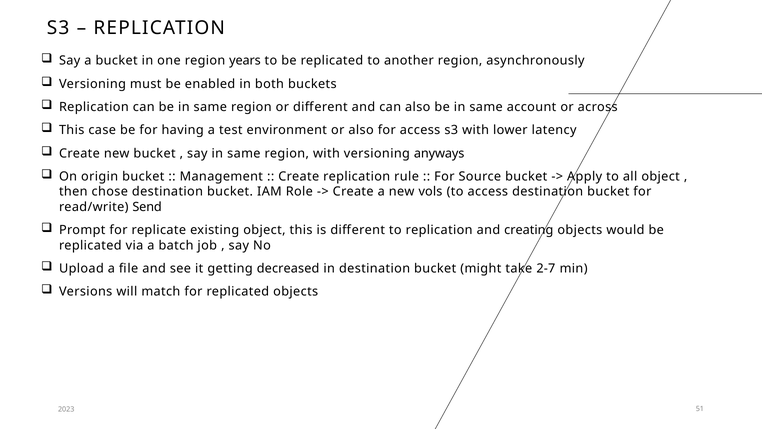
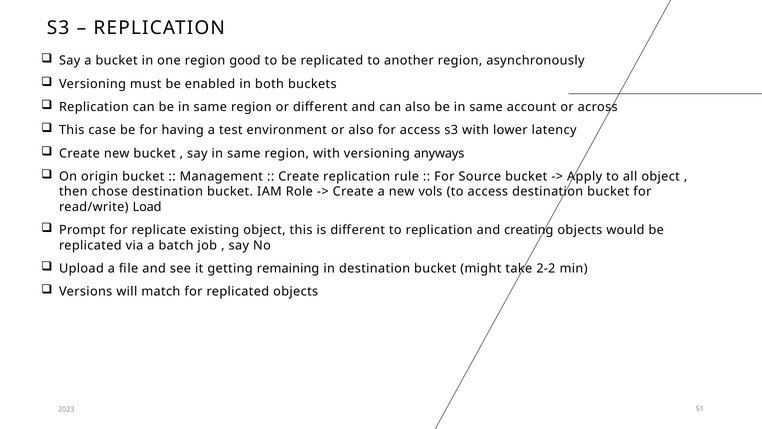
years: years -> good
Send: Send -> Load
decreased: decreased -> remaining
2-7: 2-7 -> 2-2
